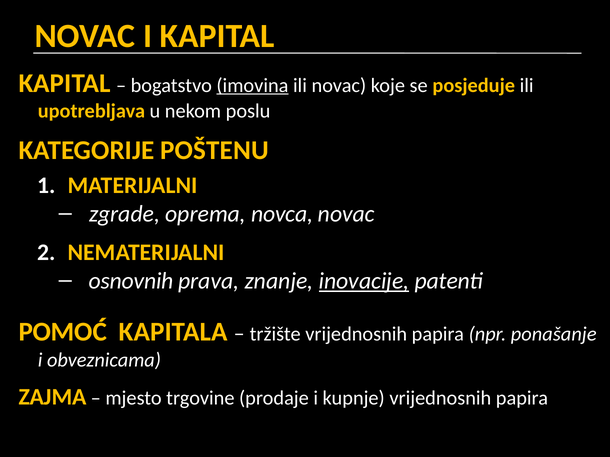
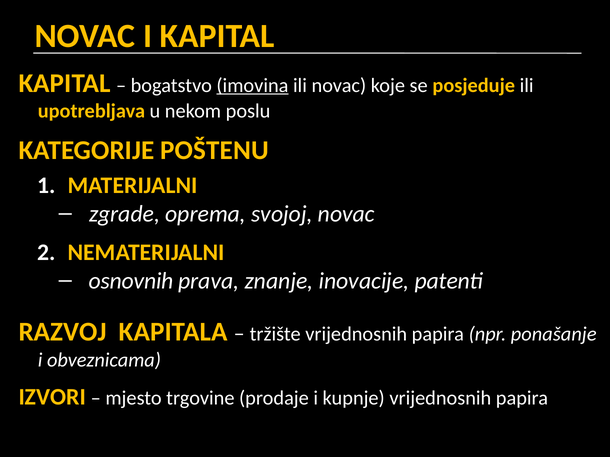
novca: novca -> svojoj
inovacije underline: present -> none
POMOĆ: POMOĆ -> RAZVOJ
ZAJMA: ZAJMA -> IZVORI
